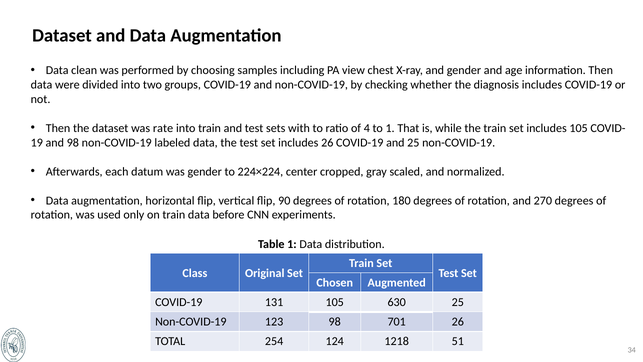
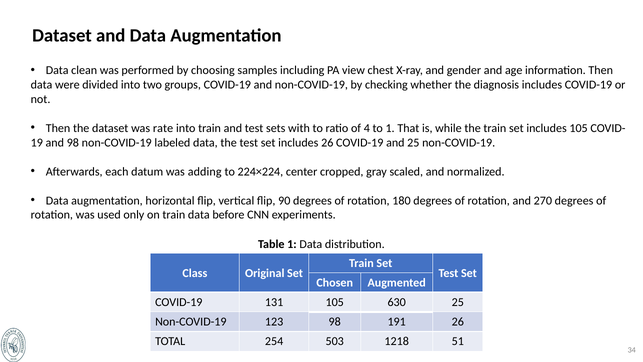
was gender: gender -> adding
701: 701 -> 191
124: 124 -> 503
